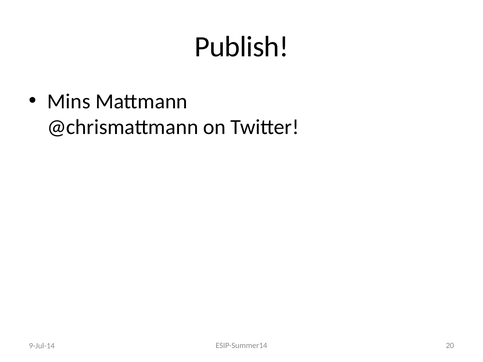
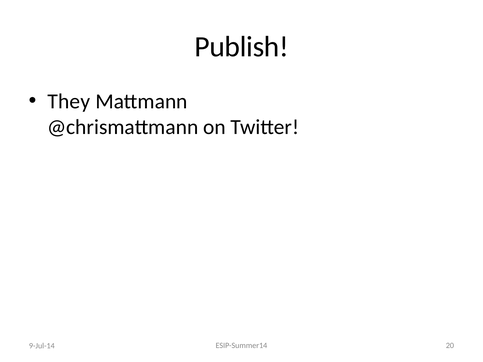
Mins: Mins -> They
